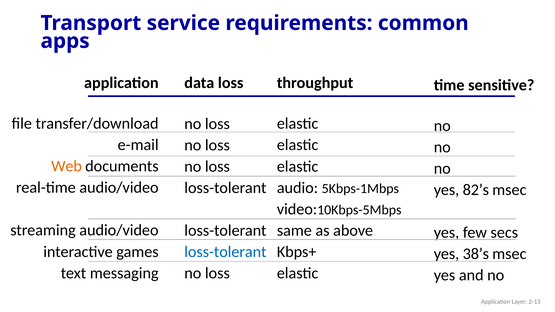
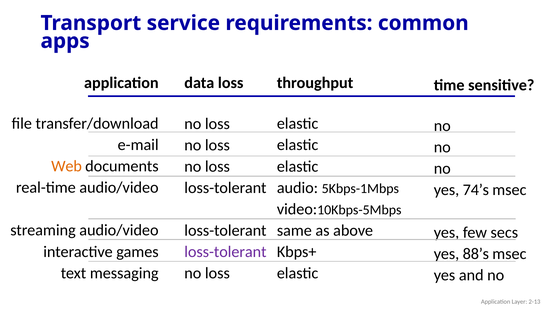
82’s: 82’s -> 74’s
loss-tolerant at (225, 252) colour: blue -> purple
38’s: 38’s -> 88’s
